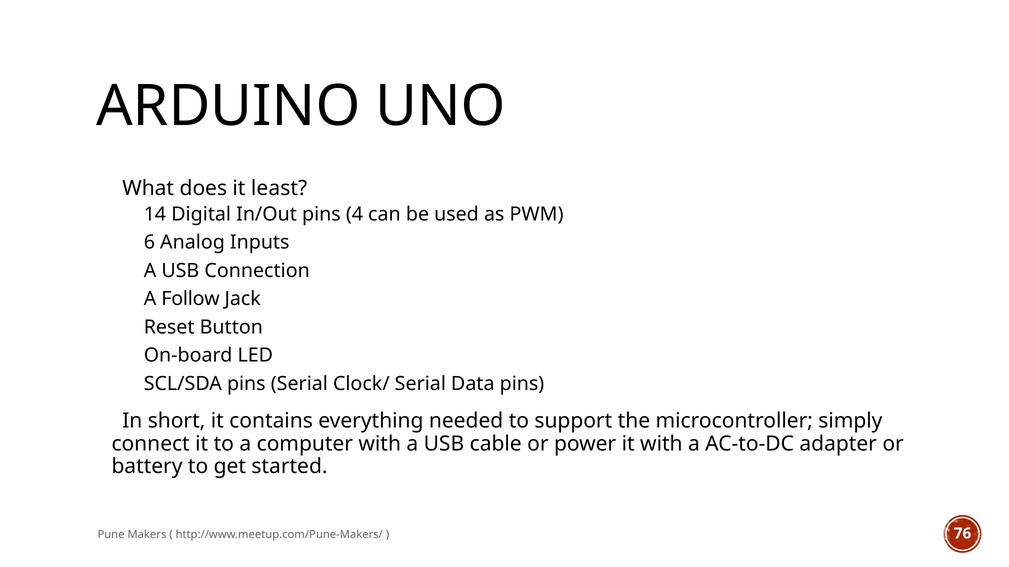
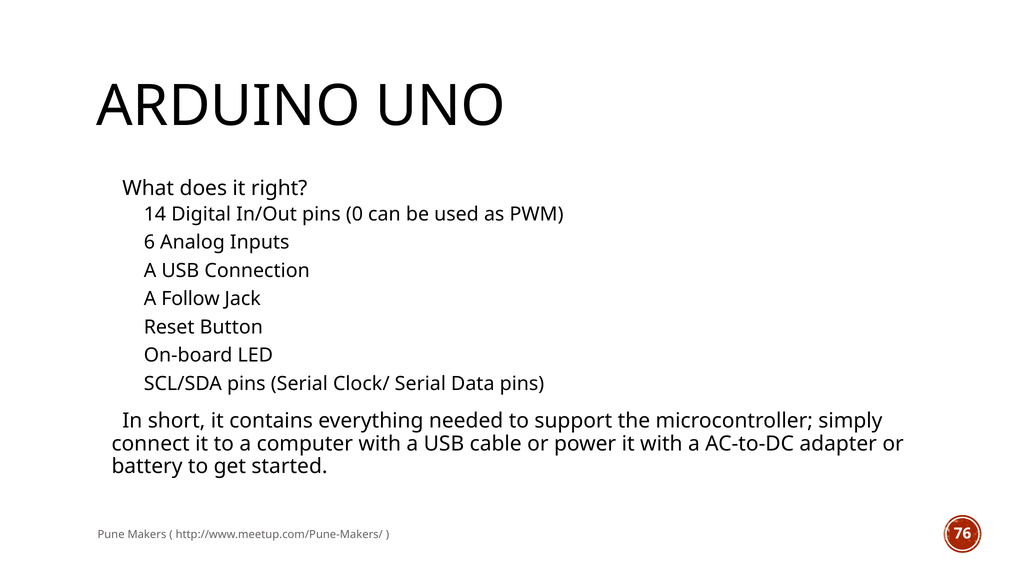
least: least -> right
4: 4 -> 0
